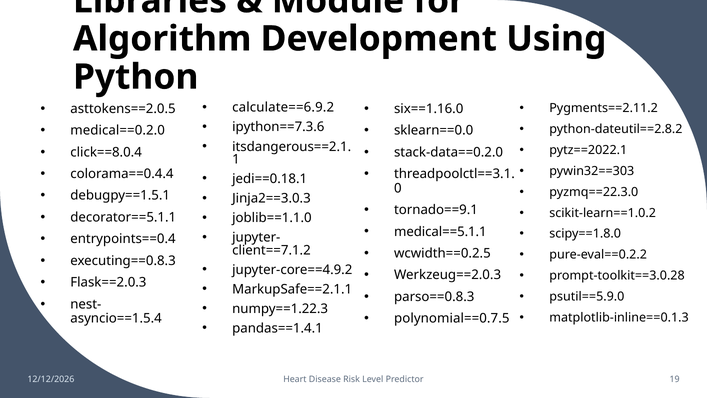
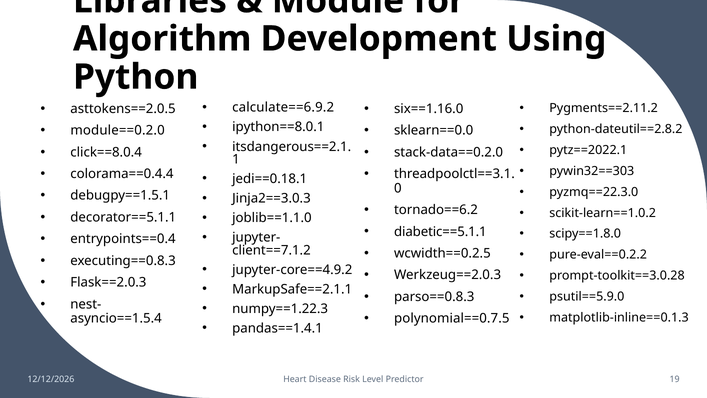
ipython==7.3.6: ipython==7.3.6 -> ipython==8.0.1
medical==0.2.0: medical==0.2.0 -> module==0.2.0
tornado==9.1: tornado==9.1 -> tornado==6.2
medical==5.1.1: medical==5.1.1 -> diabetic==5.1.1
